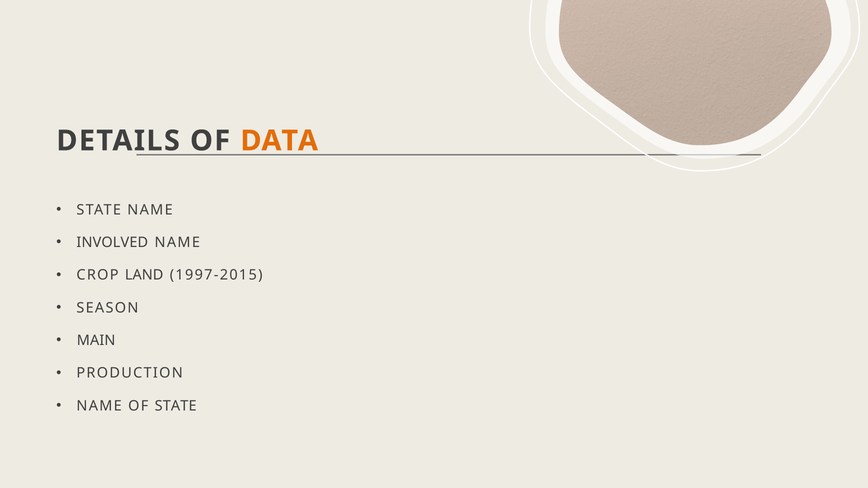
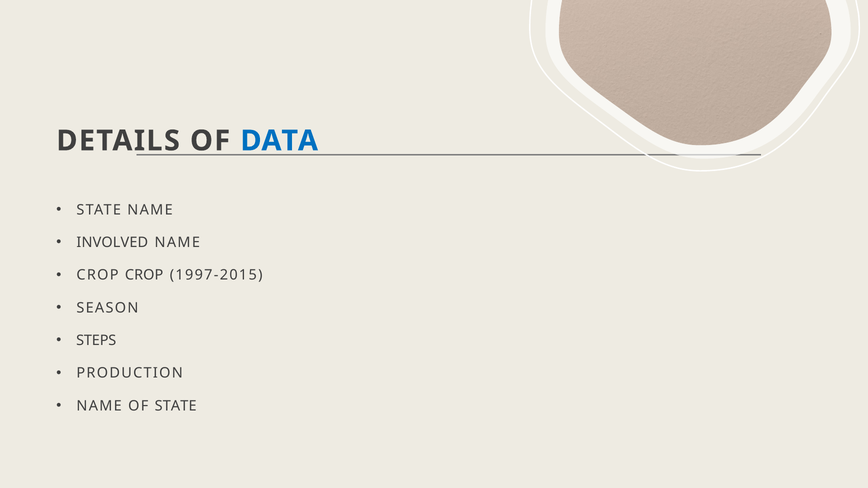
DATA colour: orange -> blue
CROP LAND: LAND -> CROP
MAIN: MAIN -> STEPS
